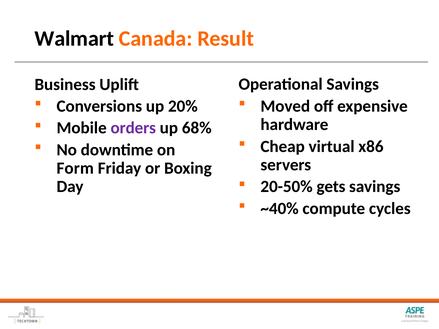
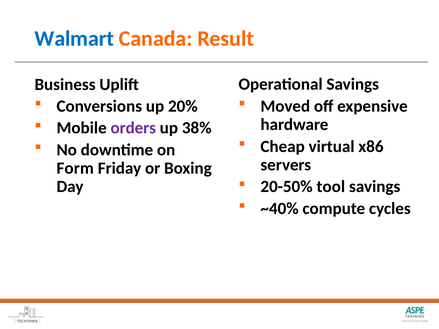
Walmart colour: black -> blue
68%: 68% -> 38%
gets: gets -> tool
